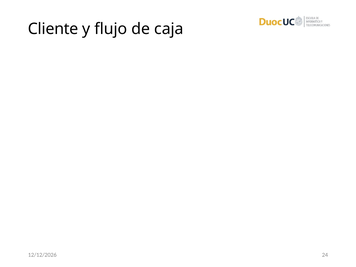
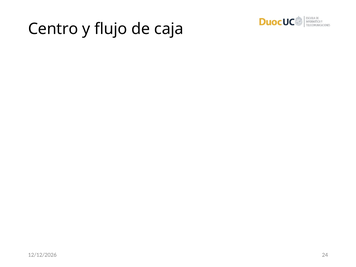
Cliente: Cliente -> Centro
